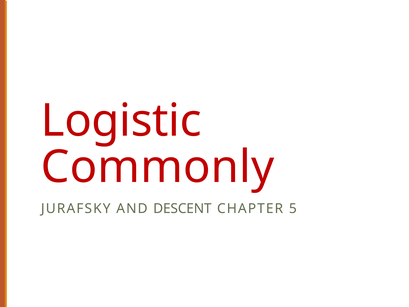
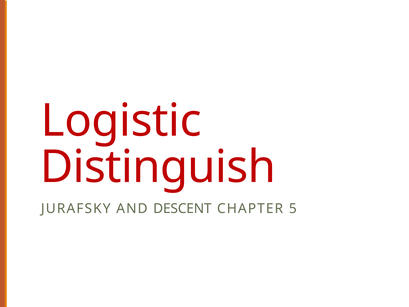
Commonly: Commonly -> Distinguish
